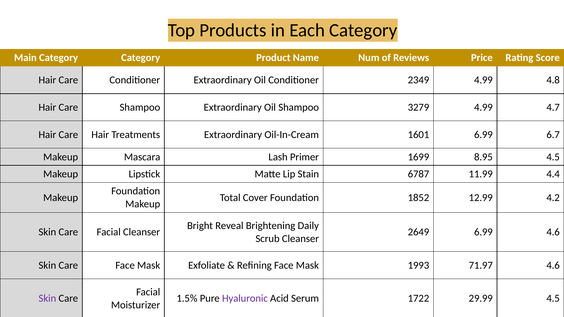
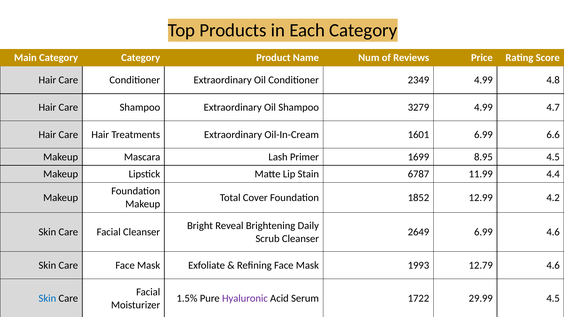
6.7: 6.7 -> 6.6
71.97: 71.97 -> 12.79
Skin at (47, 299) colour: purple -> blue
